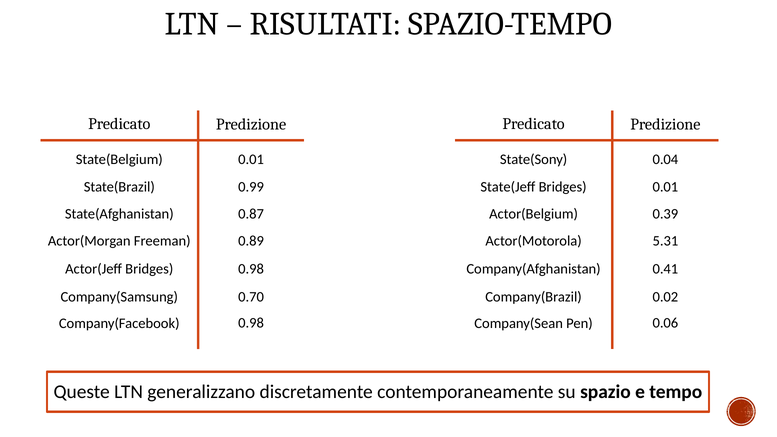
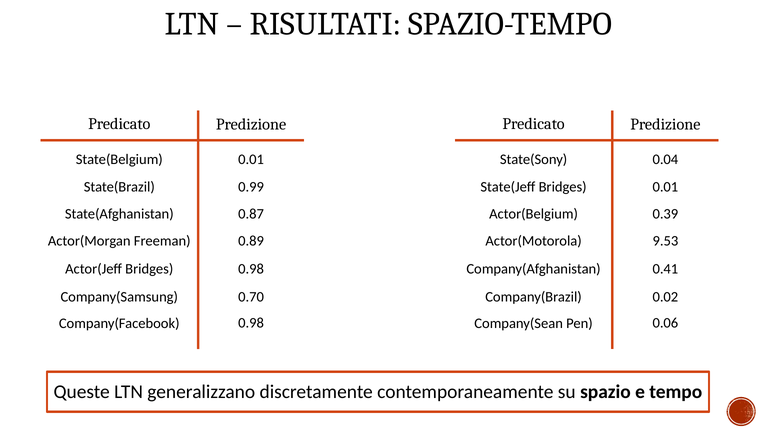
5.31: 5.31 -> 9.53
